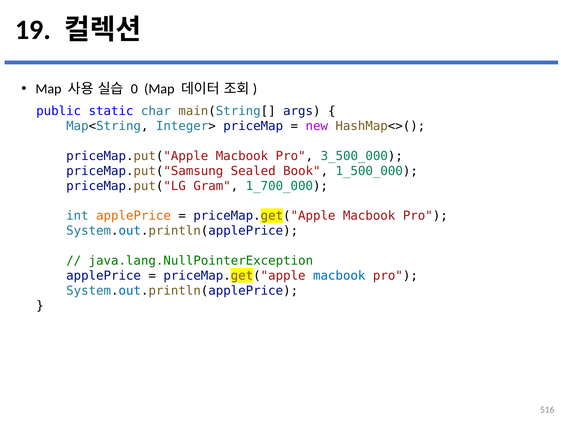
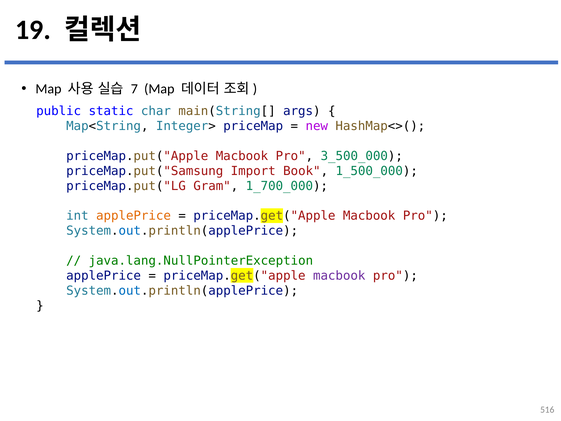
0: 0 -> 7
Sealed: Sealed -> Import
macbook at (339, 276) colour: blue -> purple
